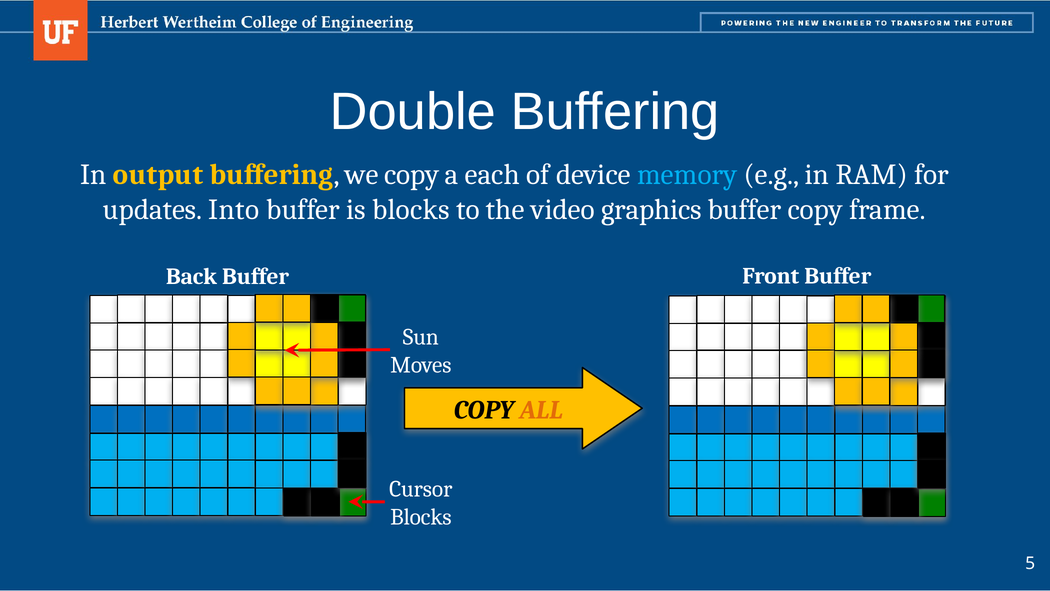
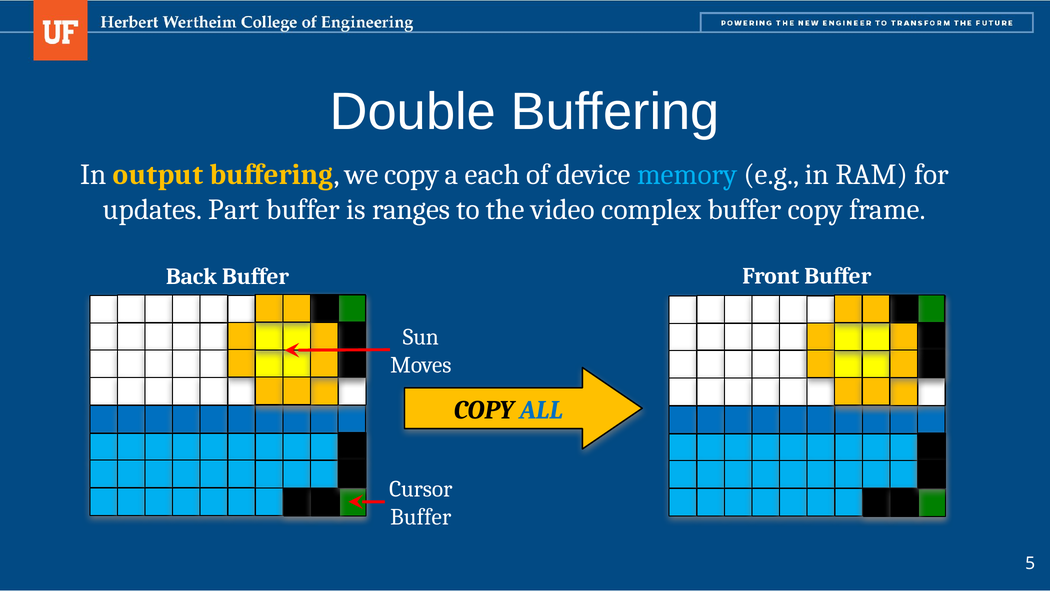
Into: Into -> Part
is blocks: blocks -> ranges
graphics: graphics -> complex
ALL colour: orange -> blue
Blocks at (421, 517): Blocks -> Buffer
